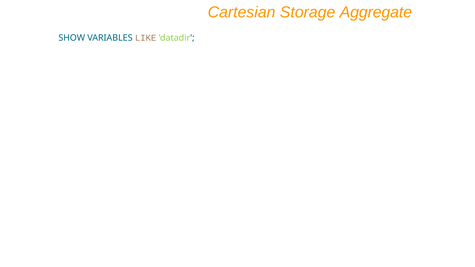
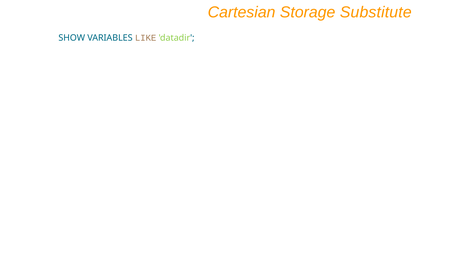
Aggregate: Aggregate -> Substitute
